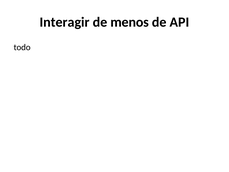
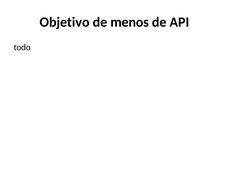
Interagir: Interagir -> Objetivo
